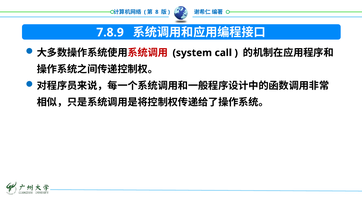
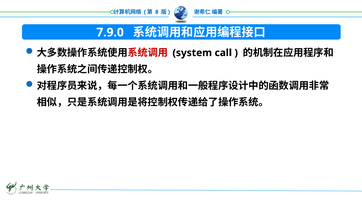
7.8.9: 7.8.9 -> 7.9.0
